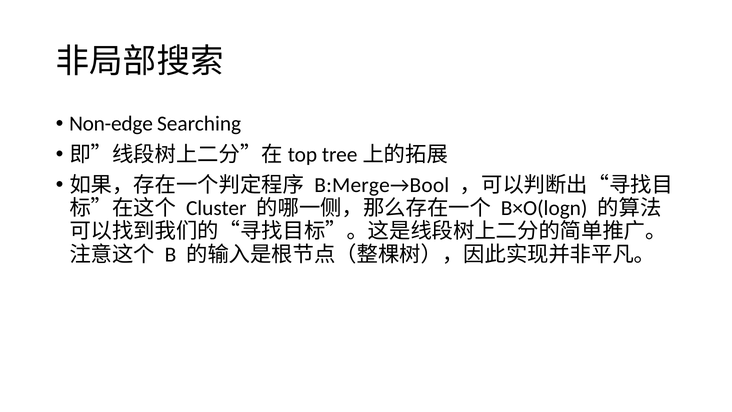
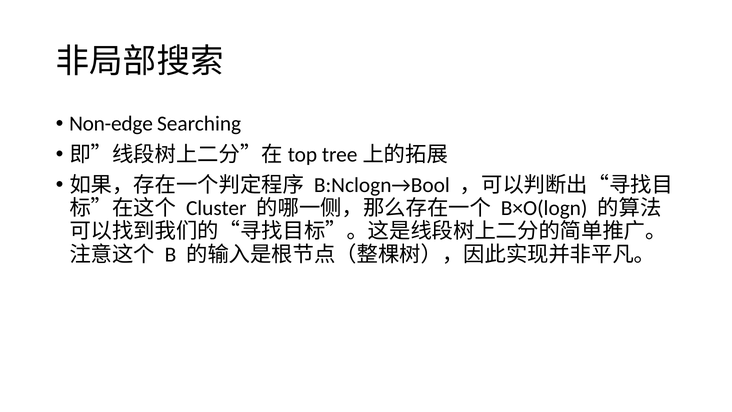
B:Merge→Bool: B:Merge→Bool -> B:Nclogn→Bool
